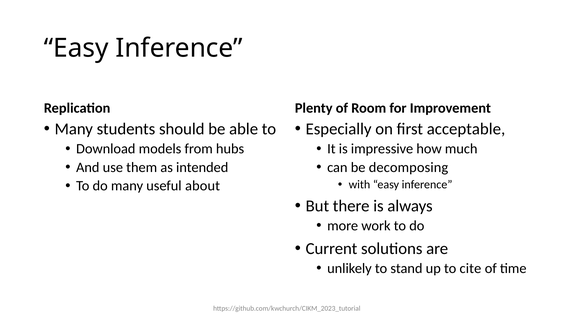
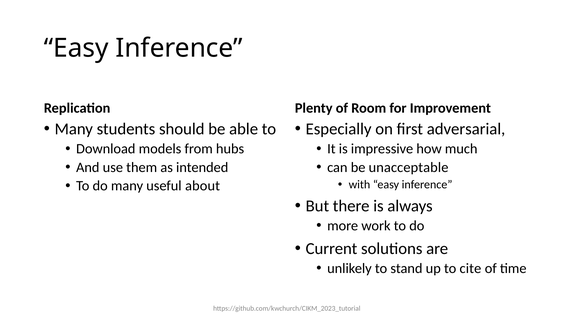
acceptable: acceptable -> adversarial
decomposing: decomposing -> unacceptable
